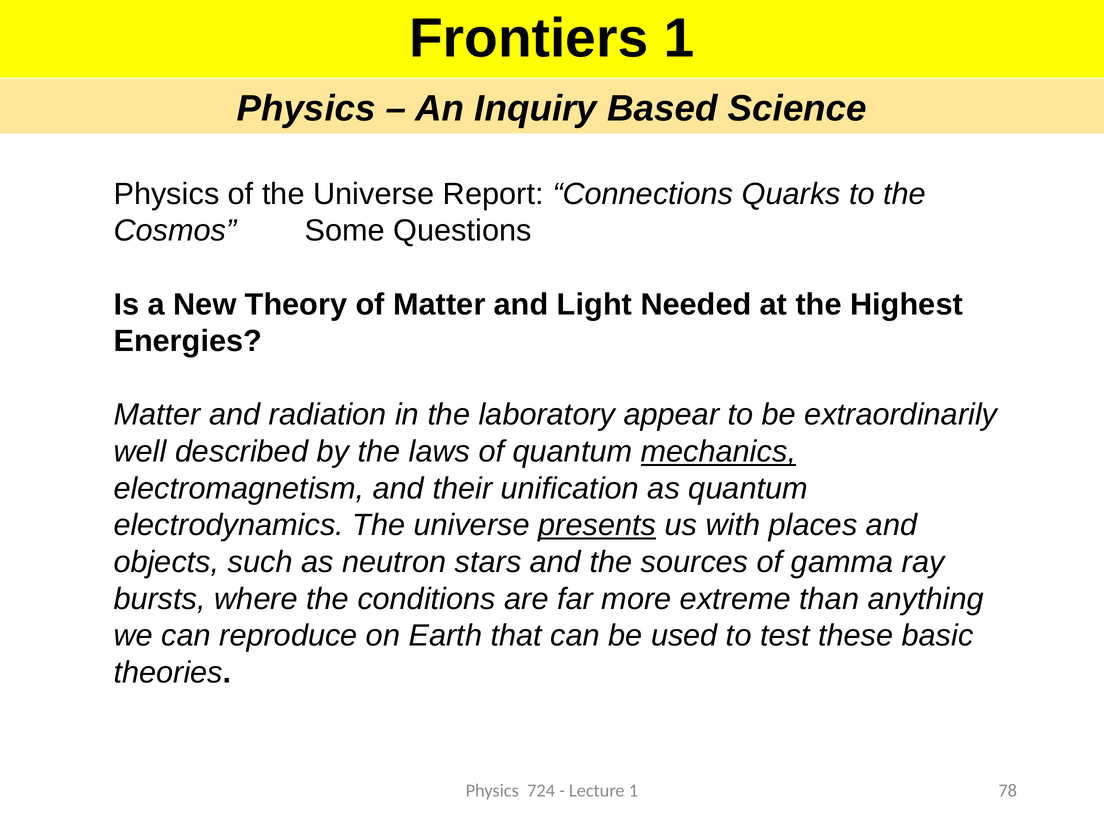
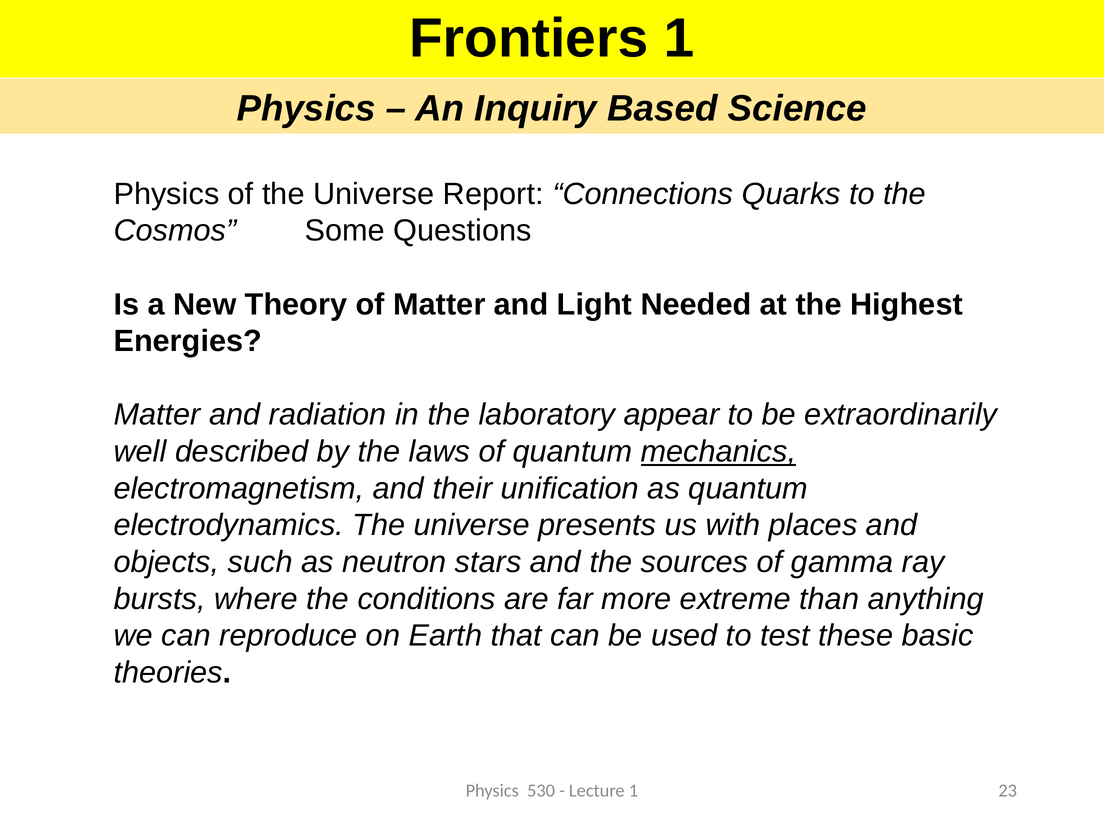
presents underline: present -> none
724: 724 -> 530
78: 78 -> 23
